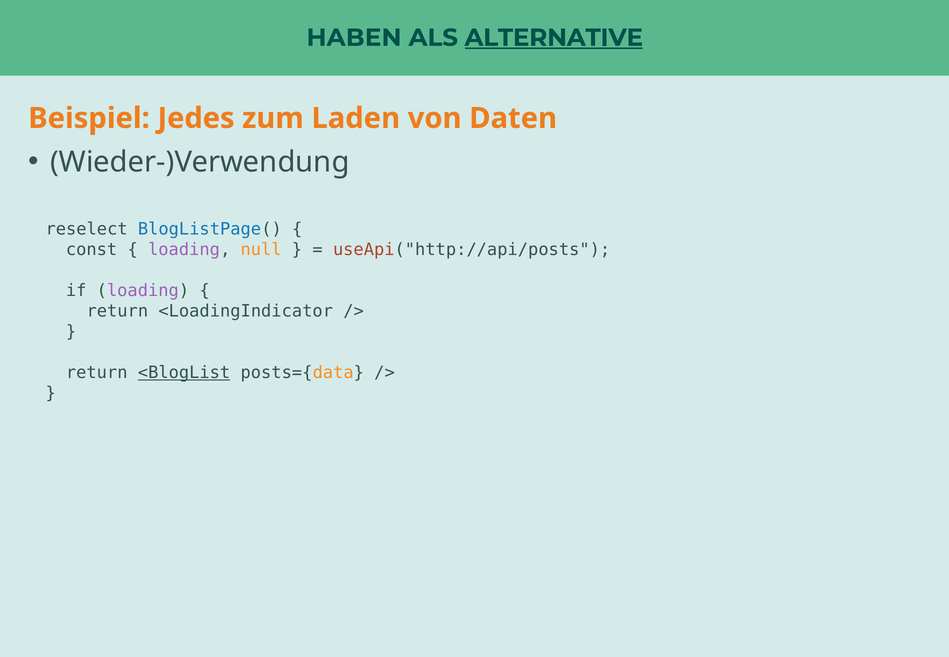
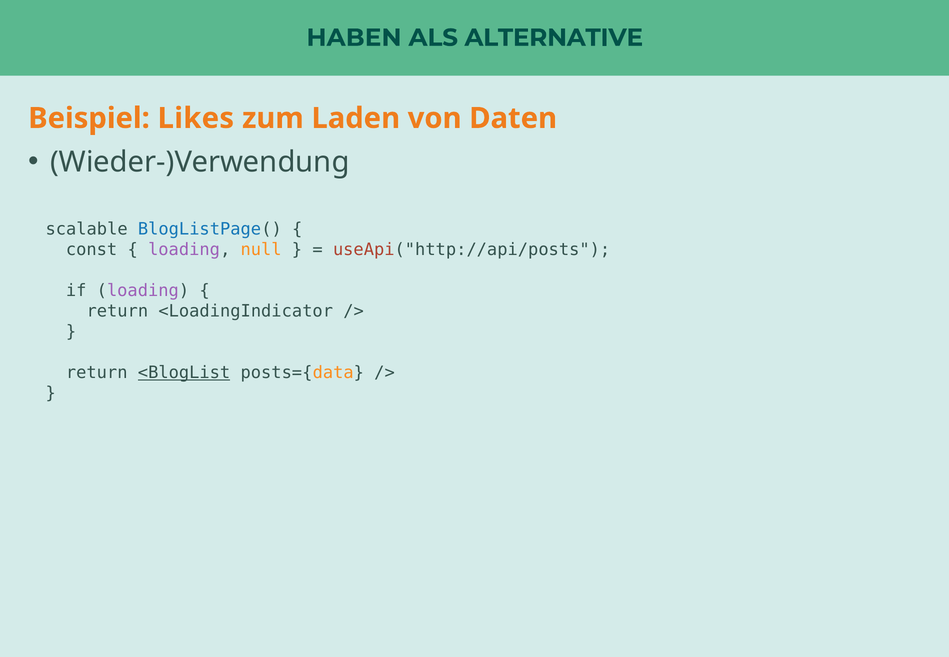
ALTERNATIVE underline: present -> none
Jedes: Jedes -> Likes
reselect: reselect -> scalable
